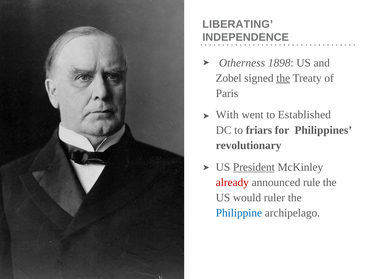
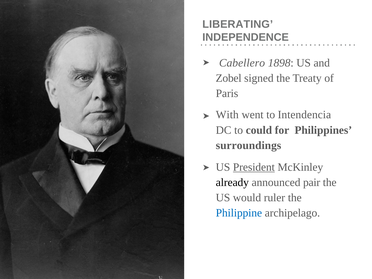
Otherness: Otherness -> Cabellero
the at (283, 78) underline: present -> none
Established: Established -> Intendencia
friars: friars -> could
revolutionary: revolutionary -> surroundings
already colour: red -> black
rule: rule -> pair
